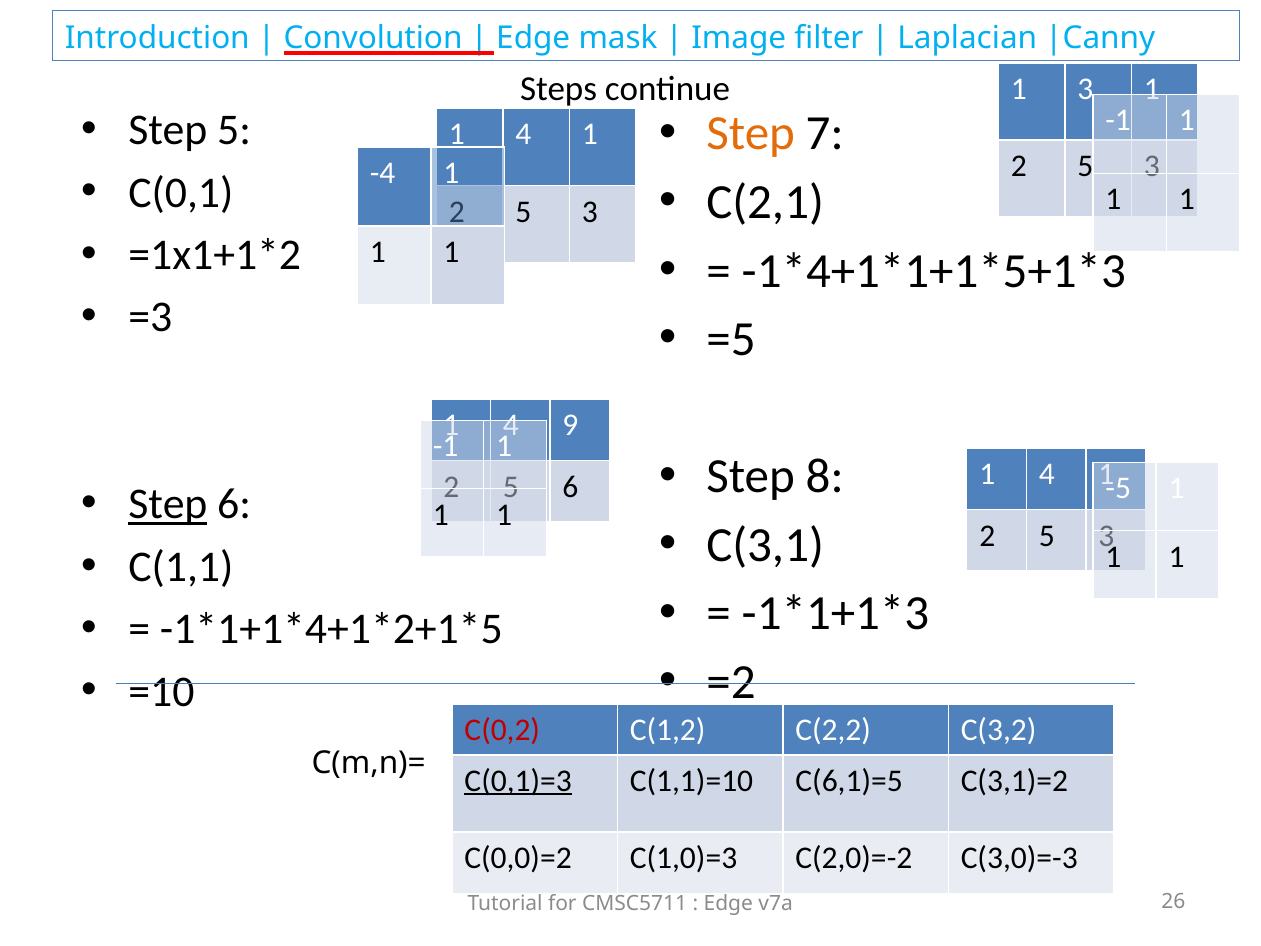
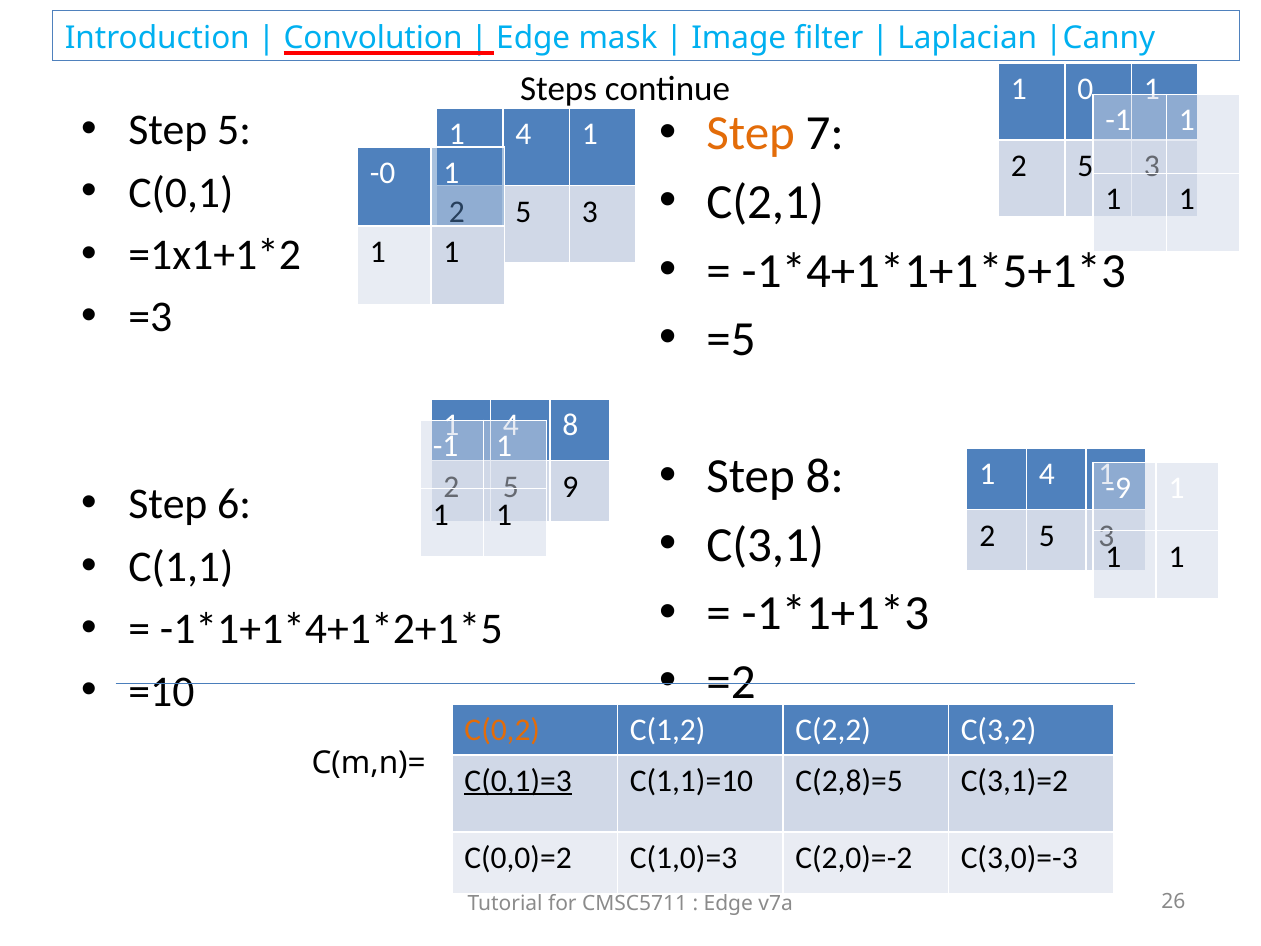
1 3: 3 -> 0
-4: -4 -> -0
9 at (570, 425): 9 -> 8
6 at (570, 487): 6 -> 9
-5: -5 -> -9
Step at (168, 504) underline: present -> none
C(0,2 colour: red -> orange
C(6,1)=5: C(6,1)=5 -> C(2,8)=5
